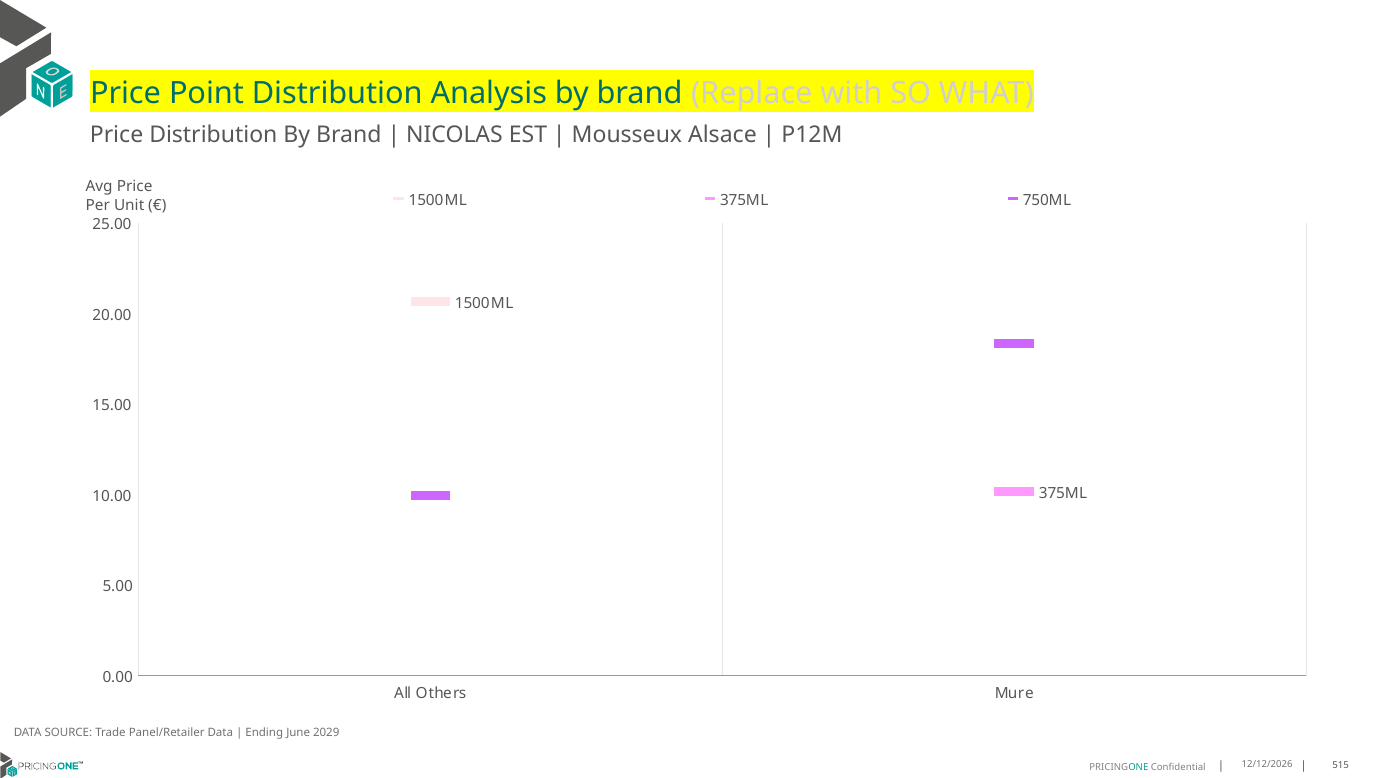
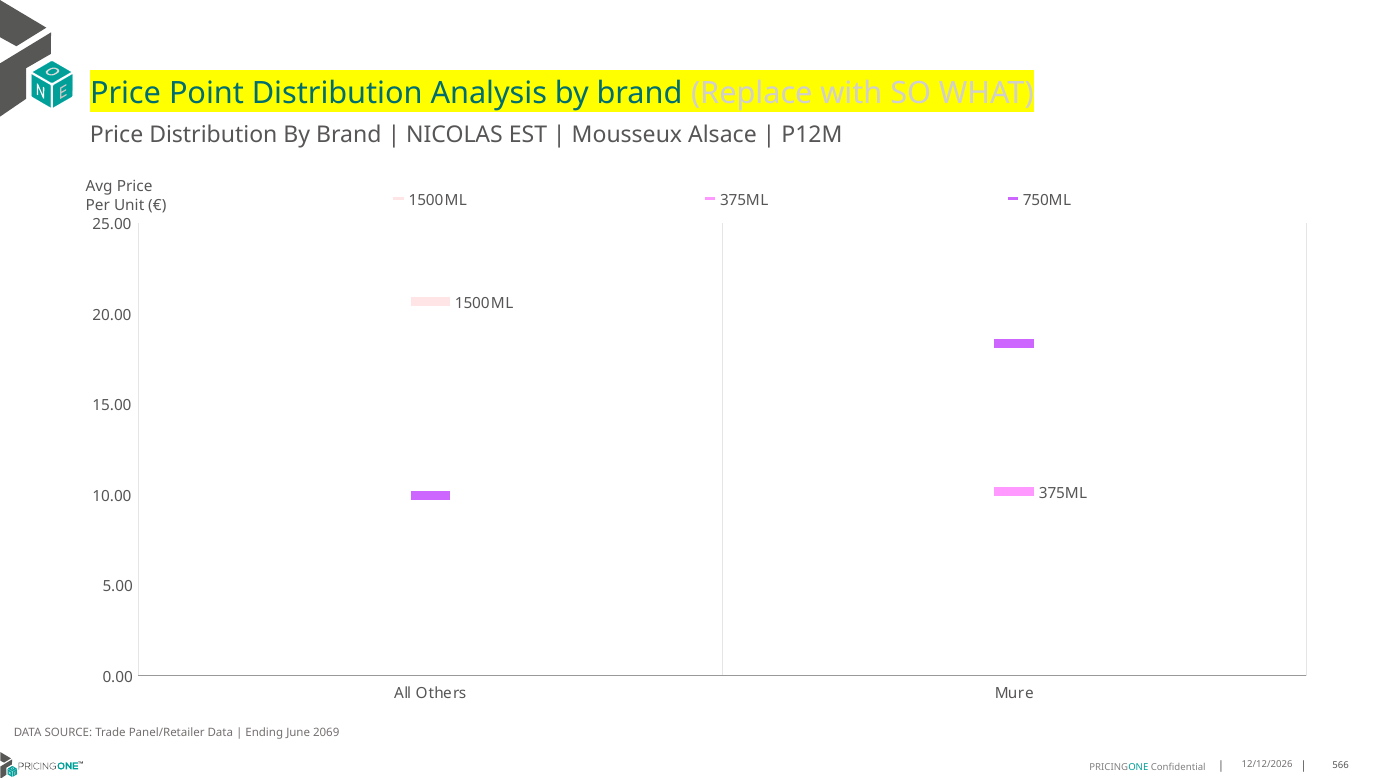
2029: 2029 -> 2069
515: 515 -> 566
